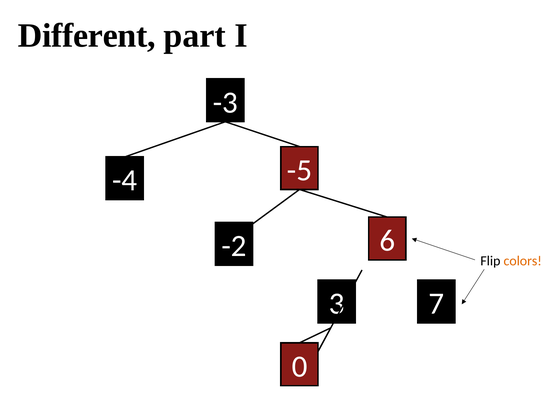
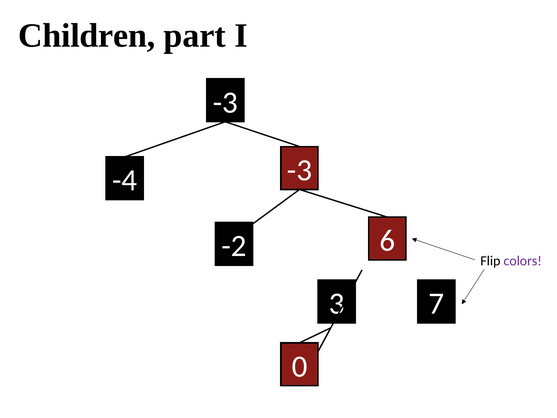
Different: Different -> Children
-5 at (299, 170): -5 -> -3
colors colour: orange -> purple
